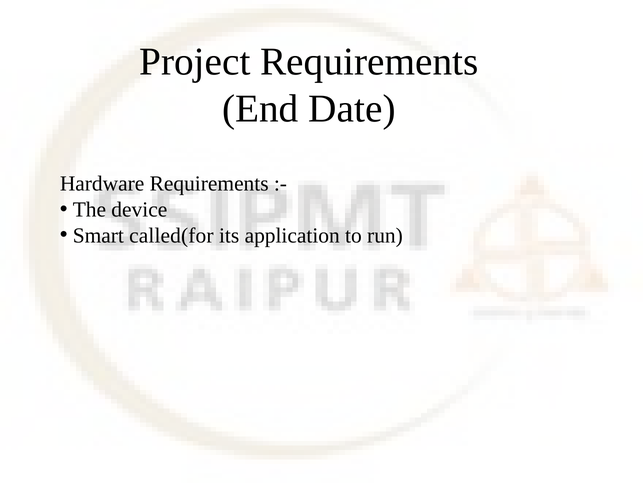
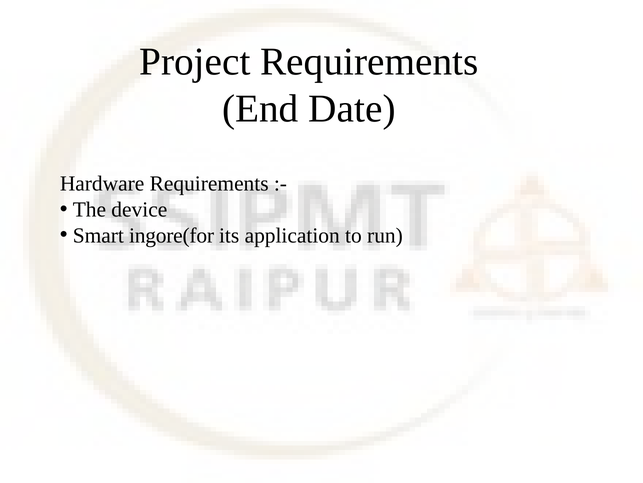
called(for: called(for -> ingore(for
